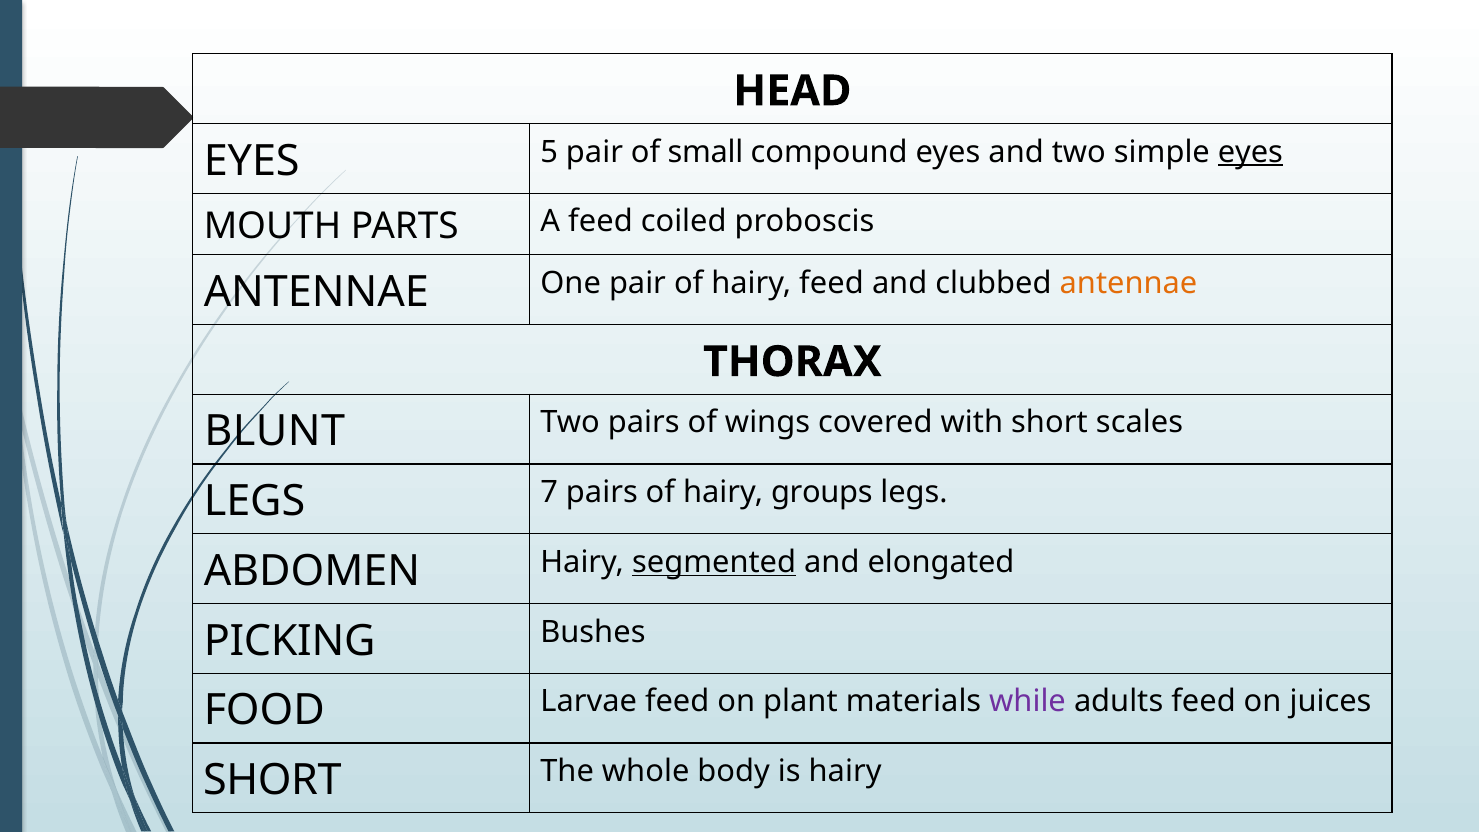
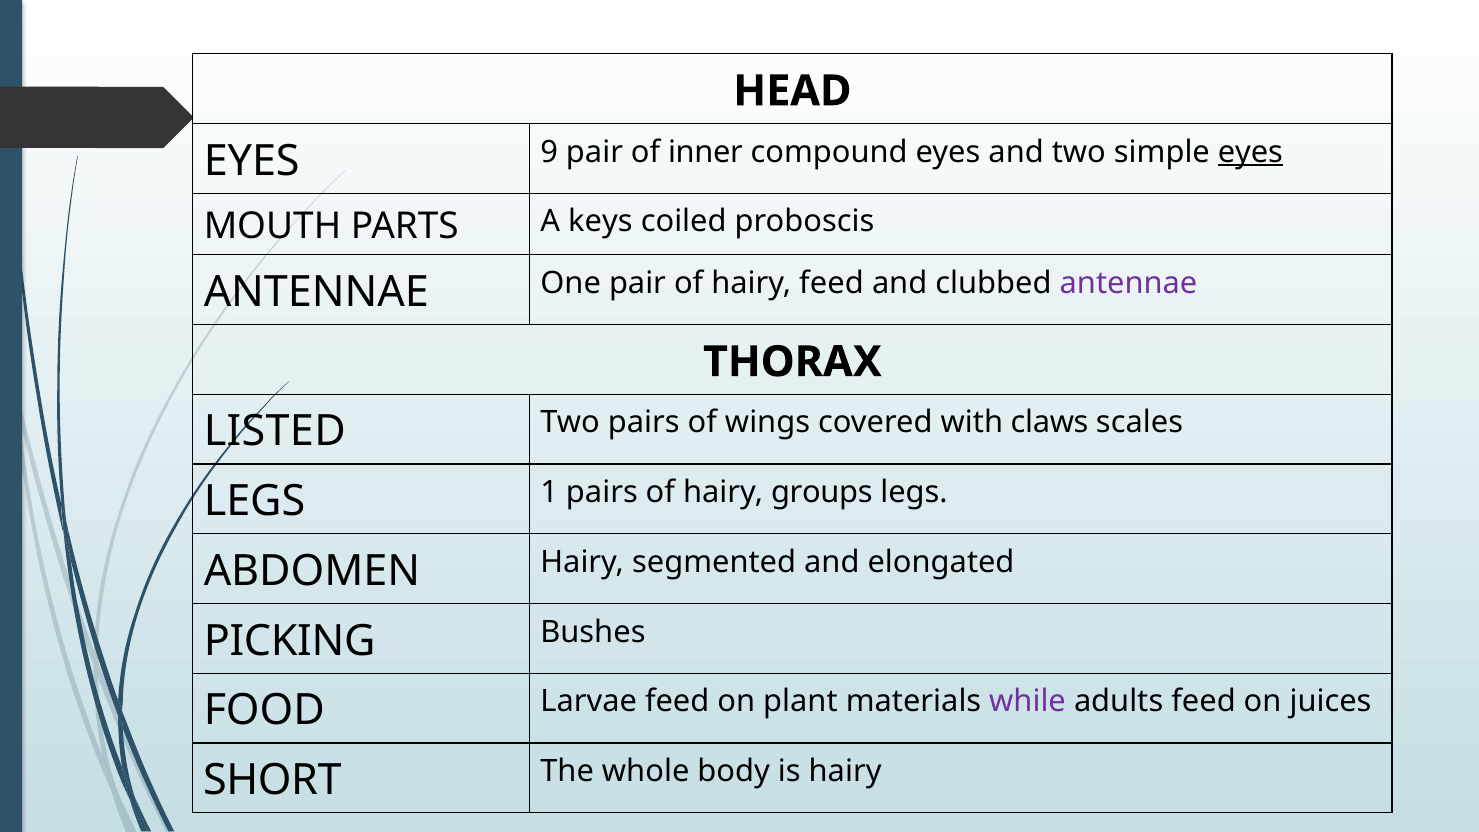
5: 5 -> 9
small: small -> inner
A feed: feed -> keys
antennae at (1129, 283) colour: orange -> purple
BLUNT: BLUNT -> LISTED
with short: short -> claws
7: 7 -> 1
segmented underline: present -> none
